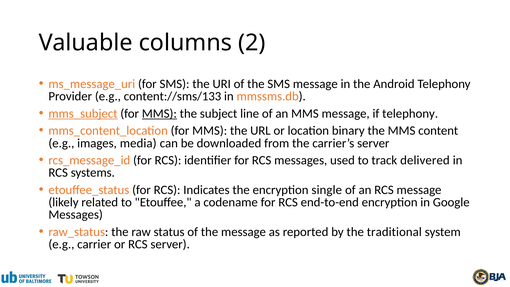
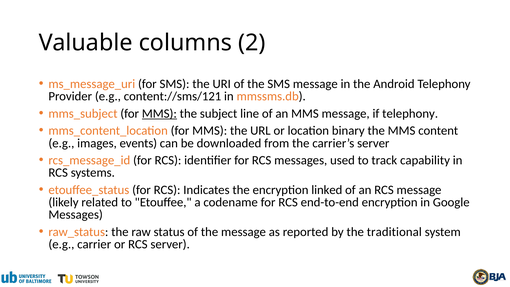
content://sms/133: content://sms/133 -> content://sms/121
mms_subject underline: present -> none
media: media -> events
delivered: delivered -> capability
single: single -> linked
